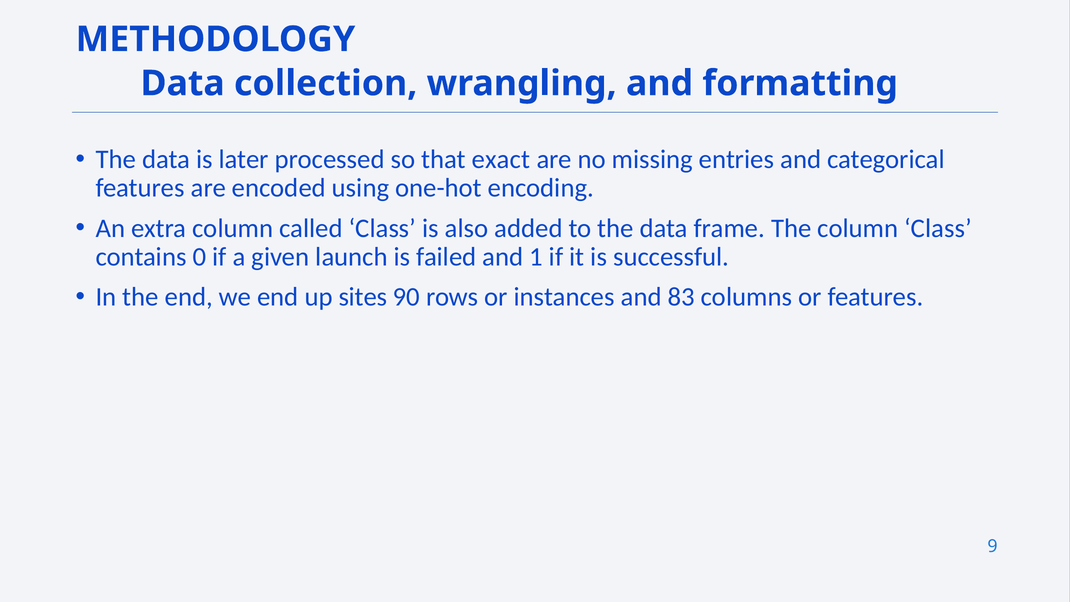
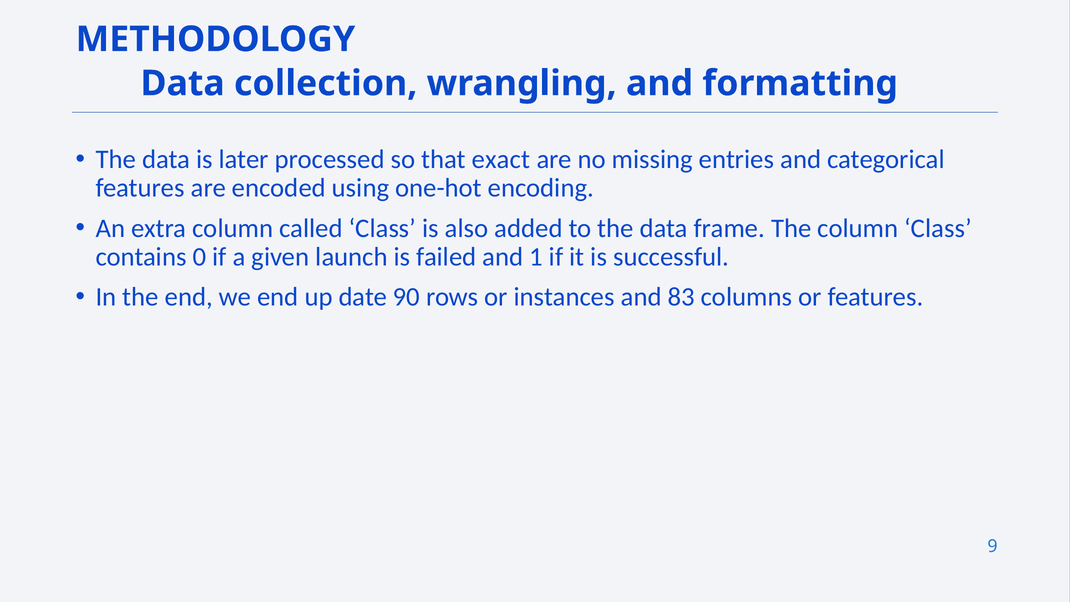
sites: sites -> date
